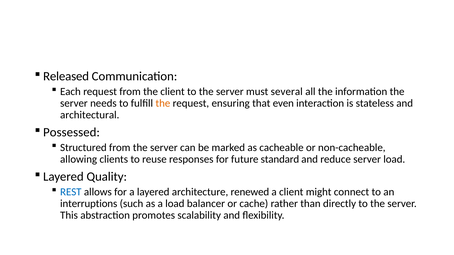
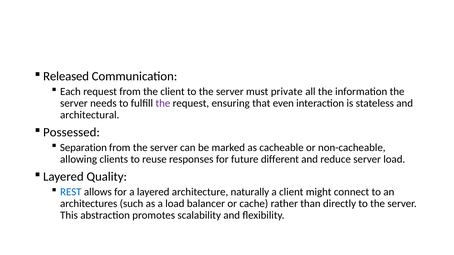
several: several -> private
the at (163, 103) colour: orange -> purple
Structured: Structured -> Separation
standard: standard -> different
renewed: renewed -> naturally
interruptions: interruptions -> architectures
